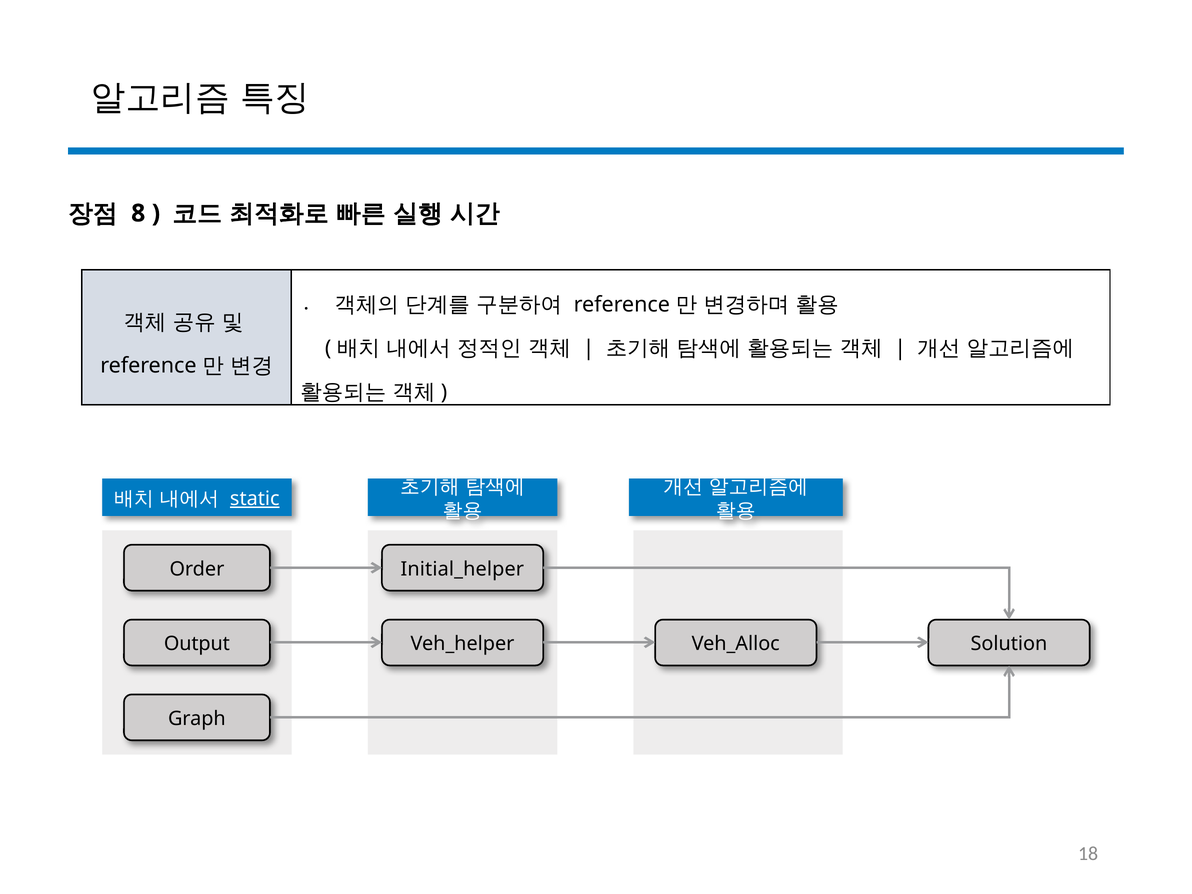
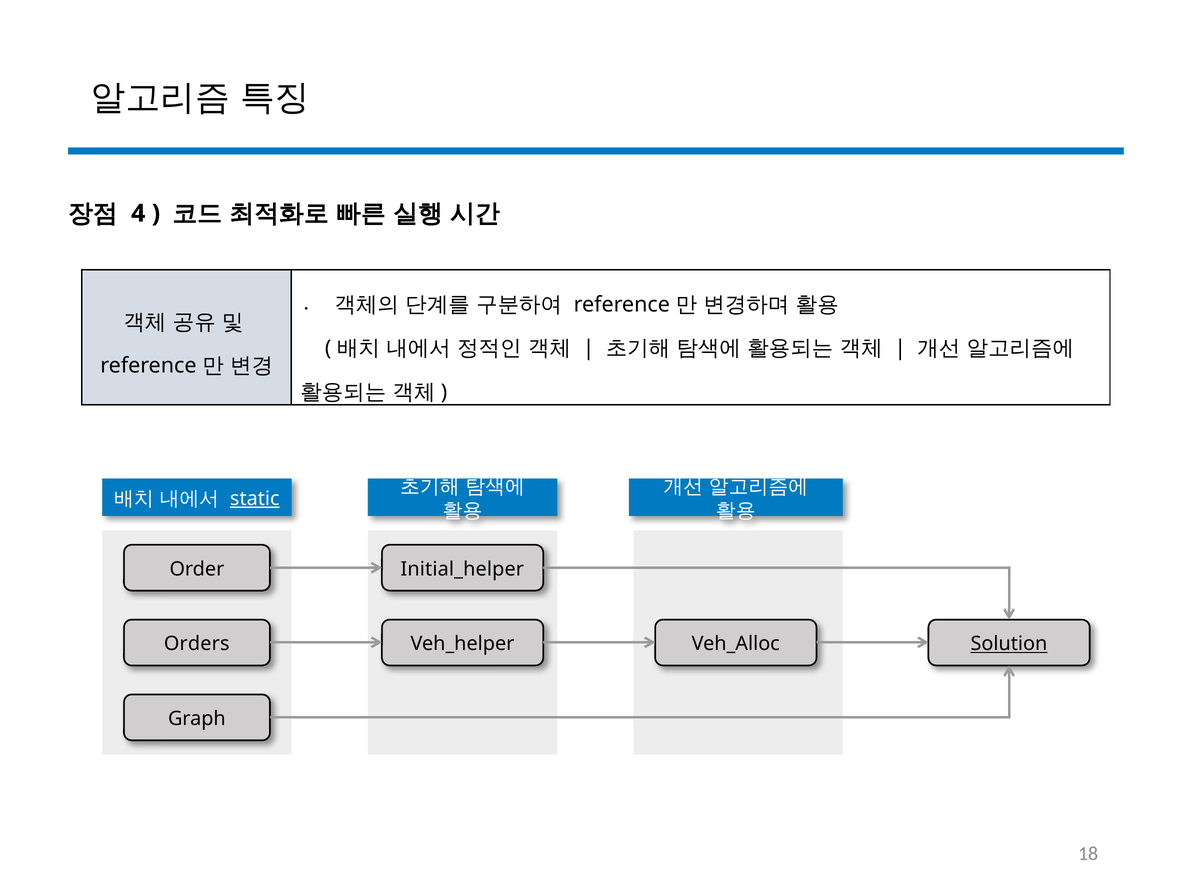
8: 8 -> 4
Output: Output -> Orders
Solution underline: none -> present
